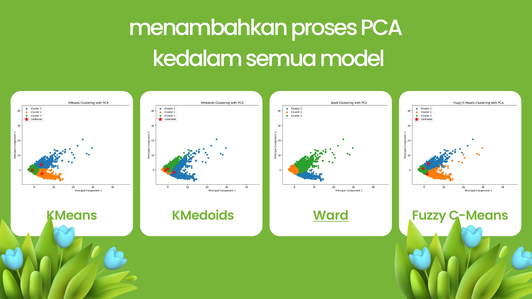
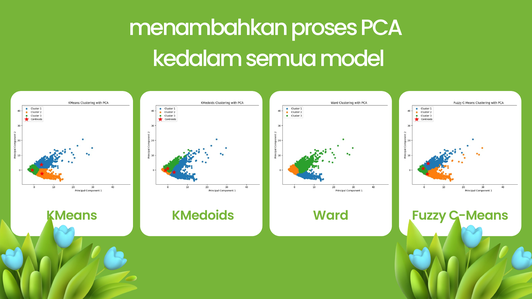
Ward underline: present -> none
